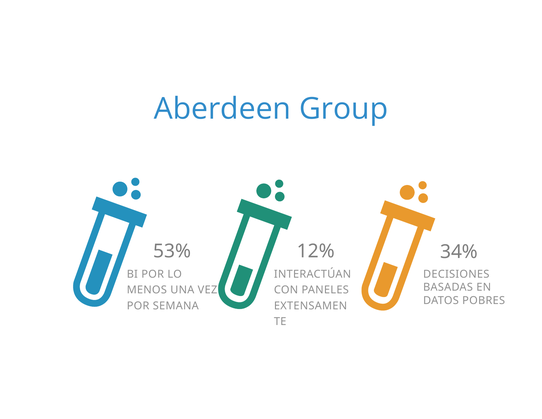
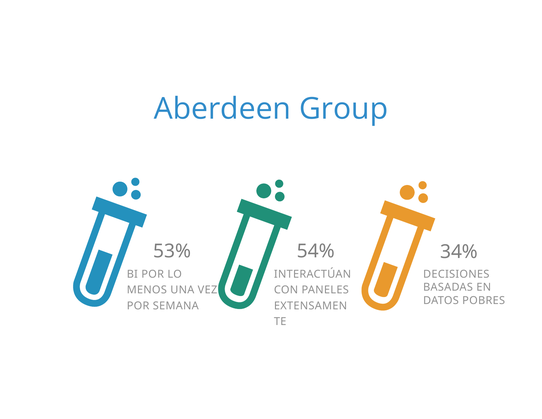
12%: 12% -> 54%
